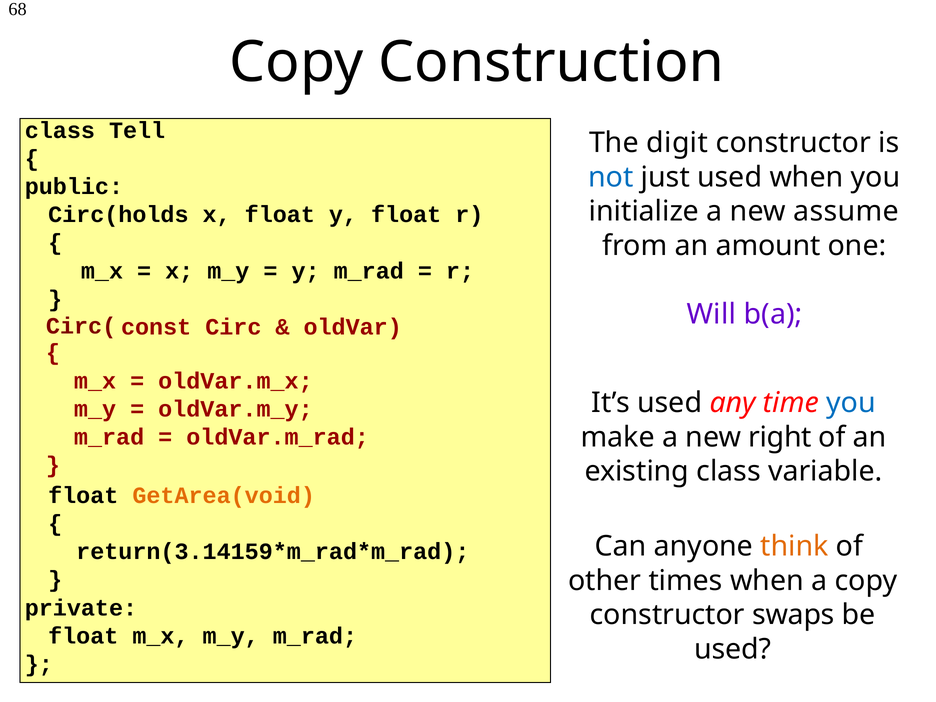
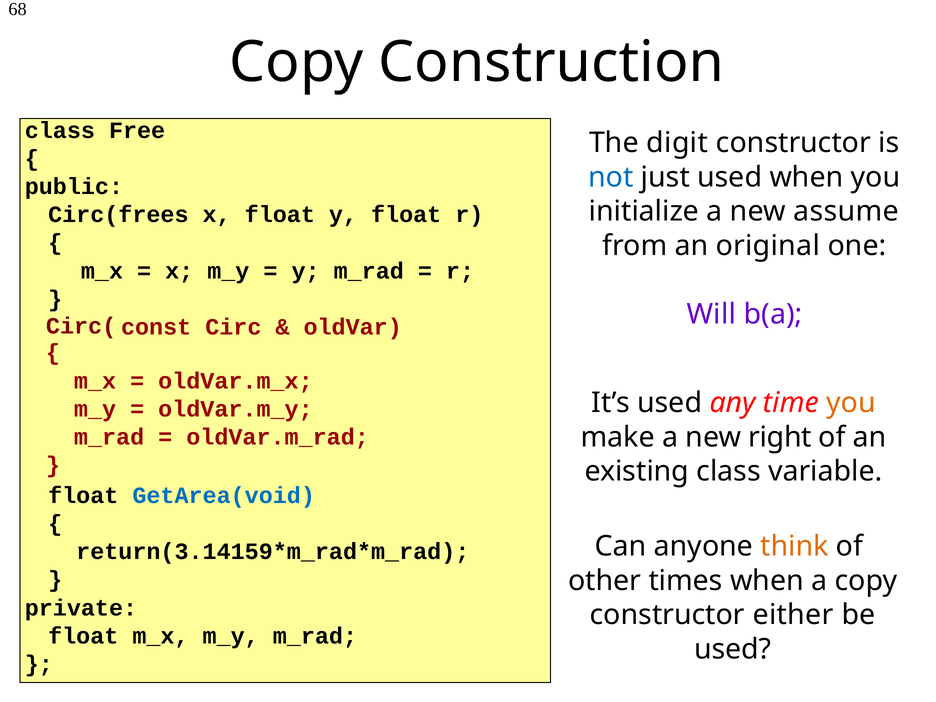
Tell: Tell -> Free
Circ(holds: Circ(holds -> Circ(frees
amount: amount -> original
you at (851, 403) colour: blue -> orange
GetArea(void colour: orange -> blue
swaps: swaps -> either
